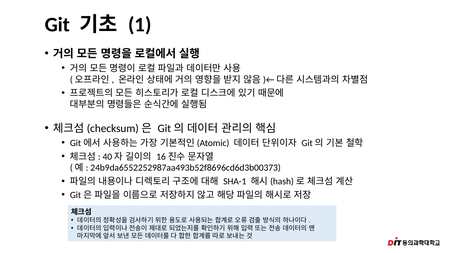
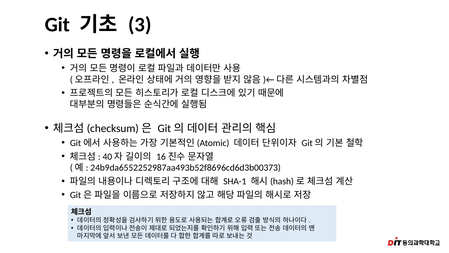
1: 1 -> 3
